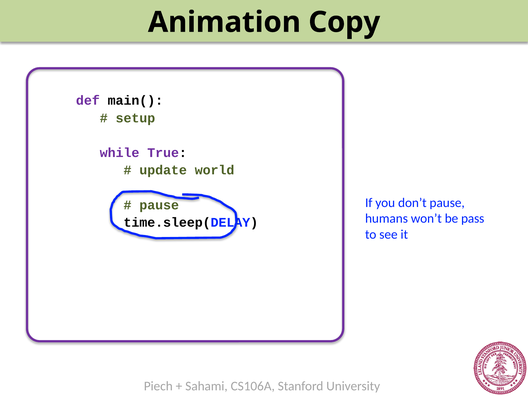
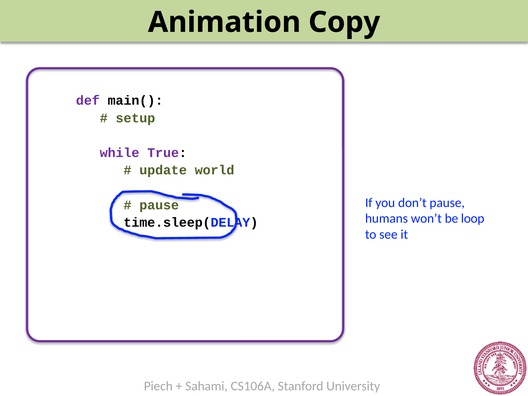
pass: pass -> loop
